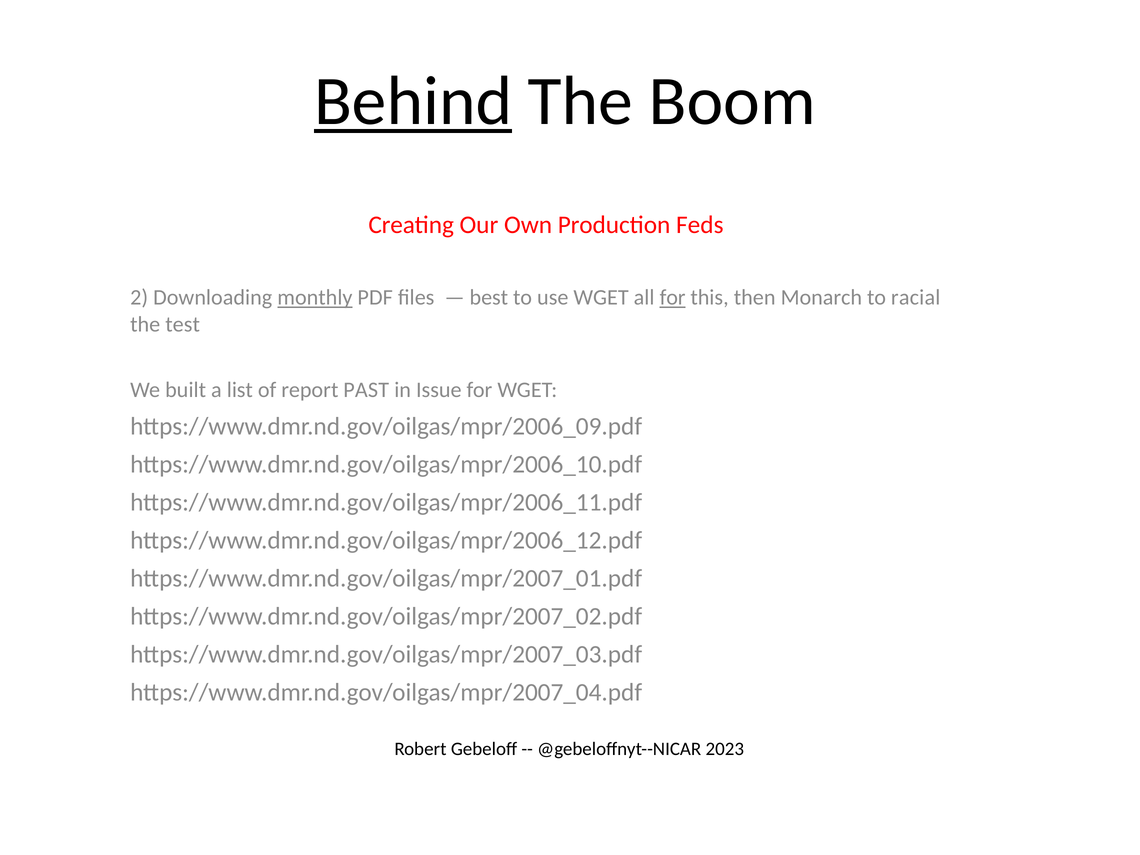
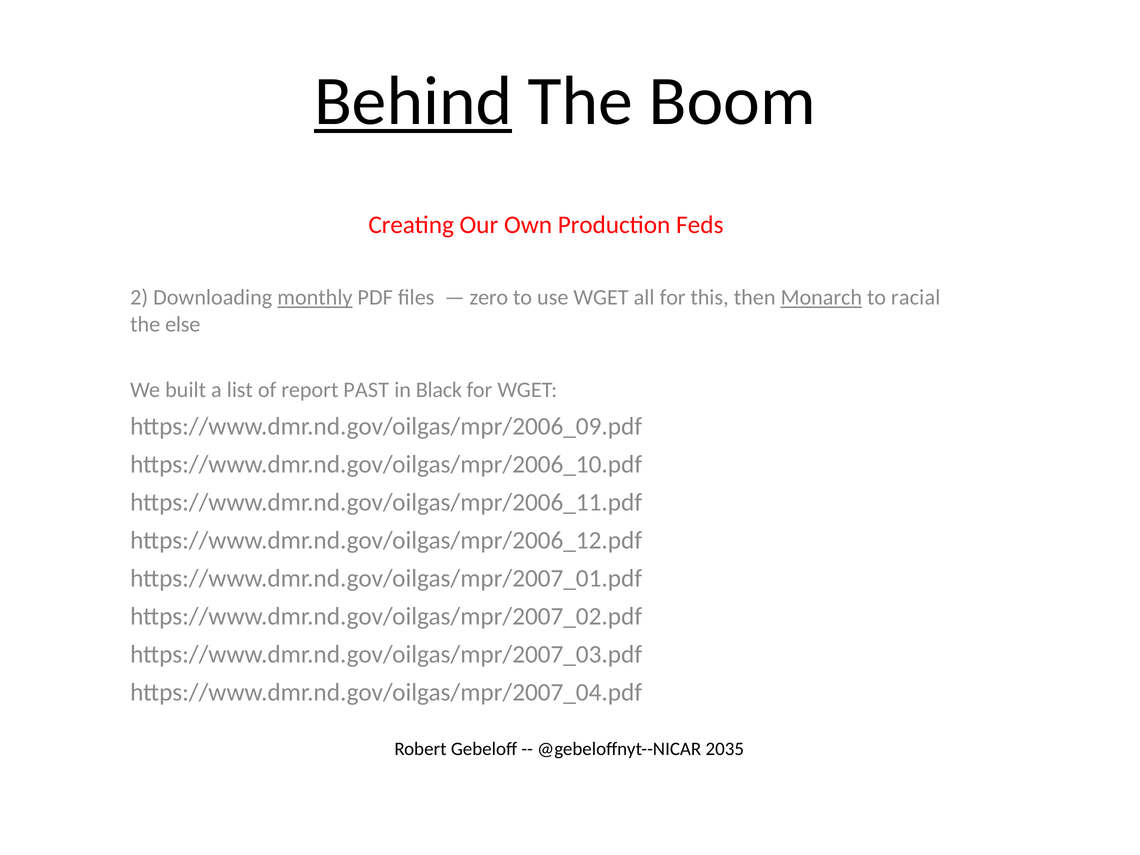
best: best -> zero
for at (673, 298) underline: present -> none
Monarch underline: none -> present
test: test -> else
Issue: Issue -> Black
2023: 2023 -> 2035
